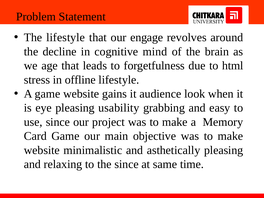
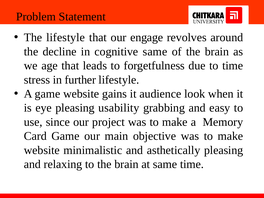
cognitive mind: mind -> same
to html: html -> time
offline: offline -> further
to the since: since -> brain
